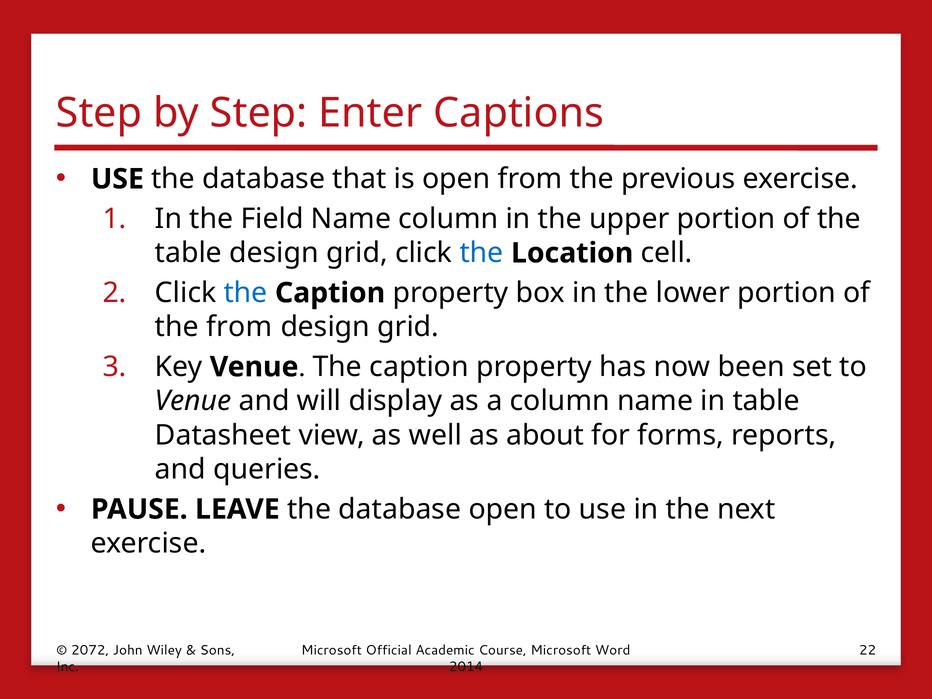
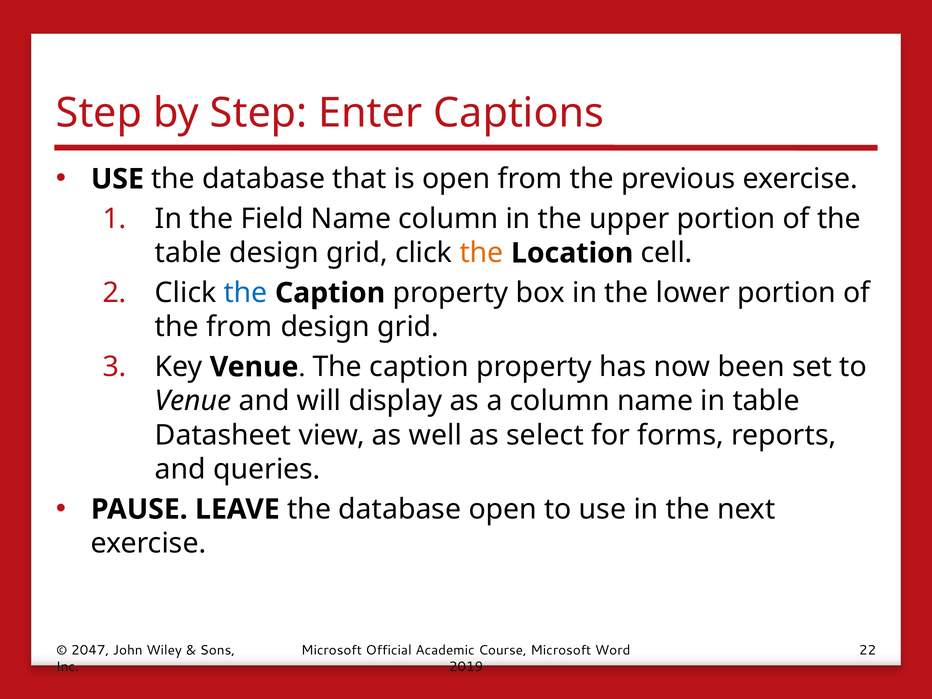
the at (481, 253) colour: blue -> orange
about: about -> select
2072: 2072 -> 2047
2014: 2014 -> 2019
